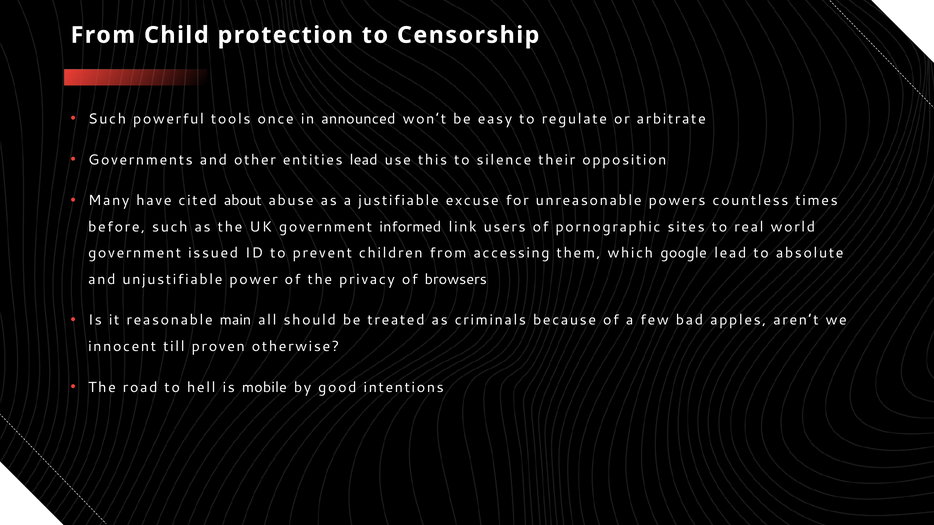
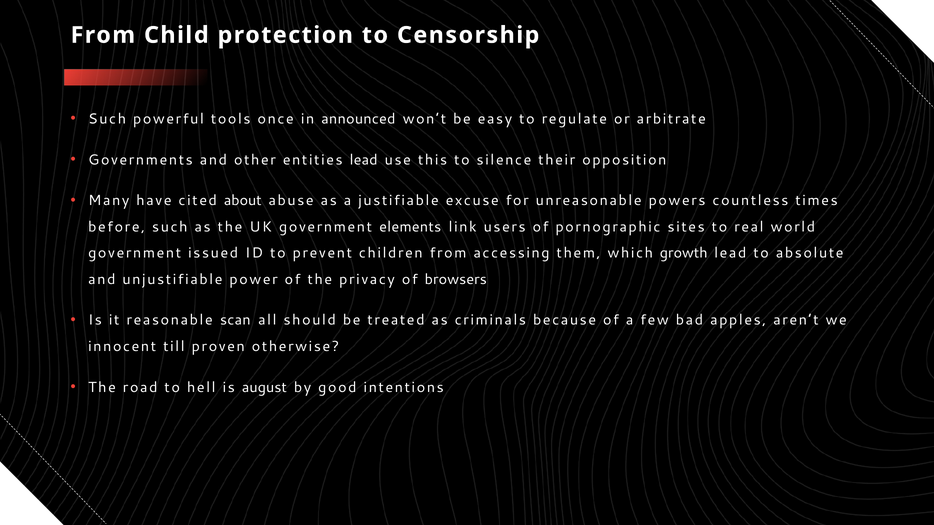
informed: informed -> elements
google: google -> growth
main: main -> scan
mobile: mobile -> august
